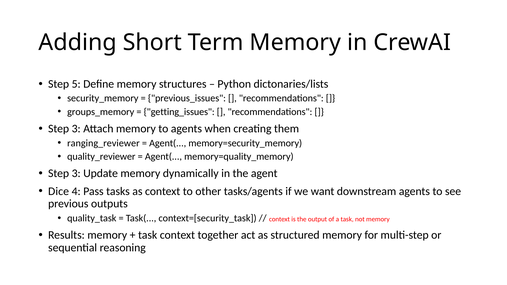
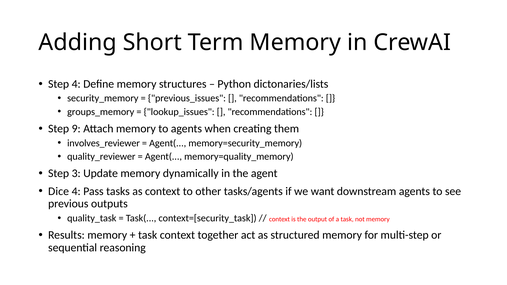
Step 5: 5 -> 4
getting_issues: getting_issues -> lookup_issues
3 at (76, 129): 3 -> 9
ranging_reviewer: ranging_reviewer -> involves_reviewer
